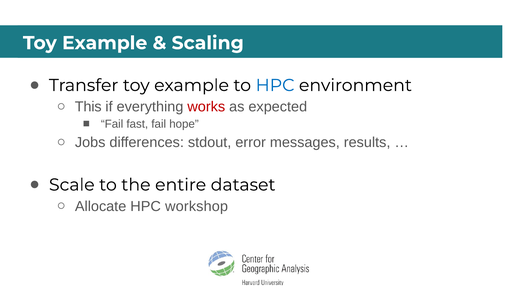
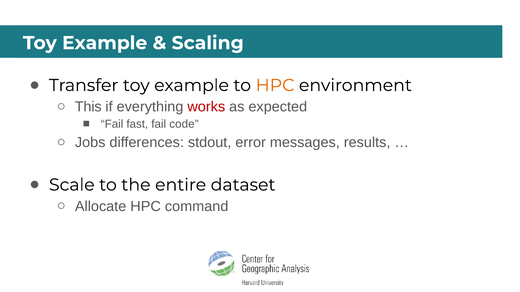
HPC at (275, 85) colour: blue -> orange
hope: hope -> code
workshop: workshop -> command
